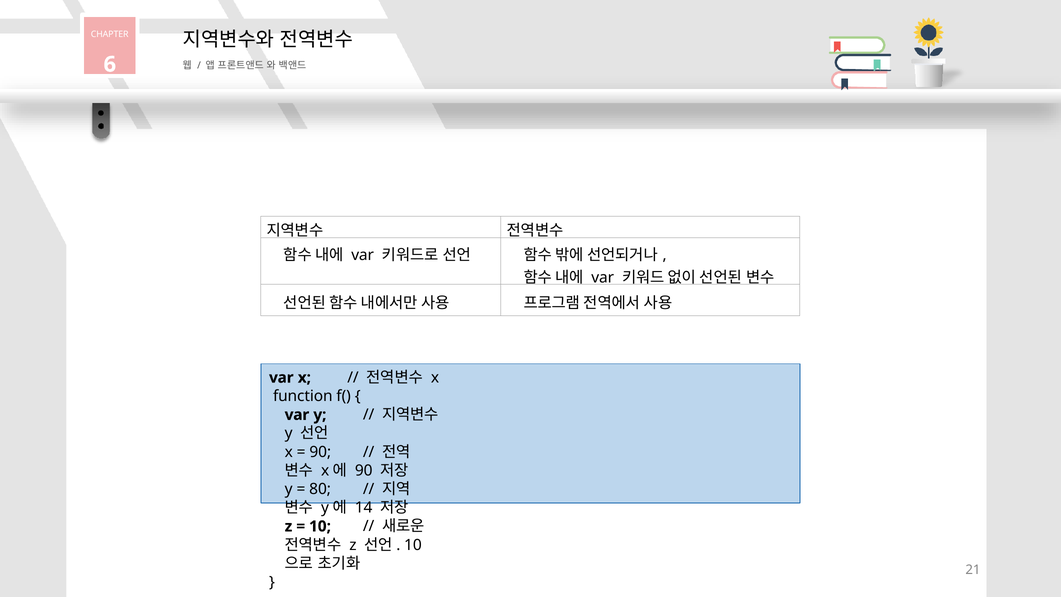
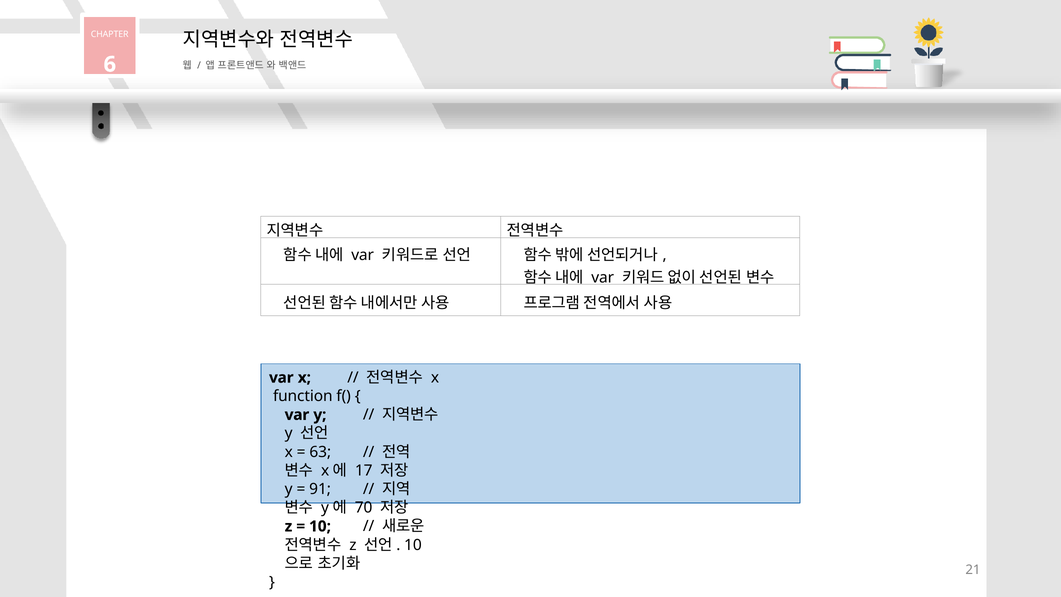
90 at (320, 452): 90 -> 63
90 at (364, 470): 90 -> 17
80: 80 -> 91
14: 14 -> 70
